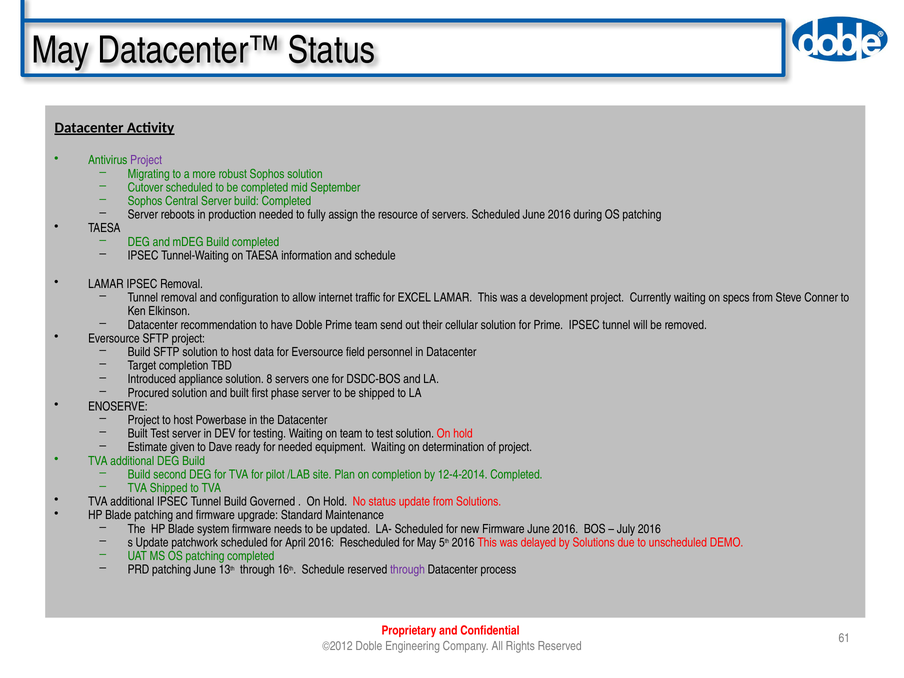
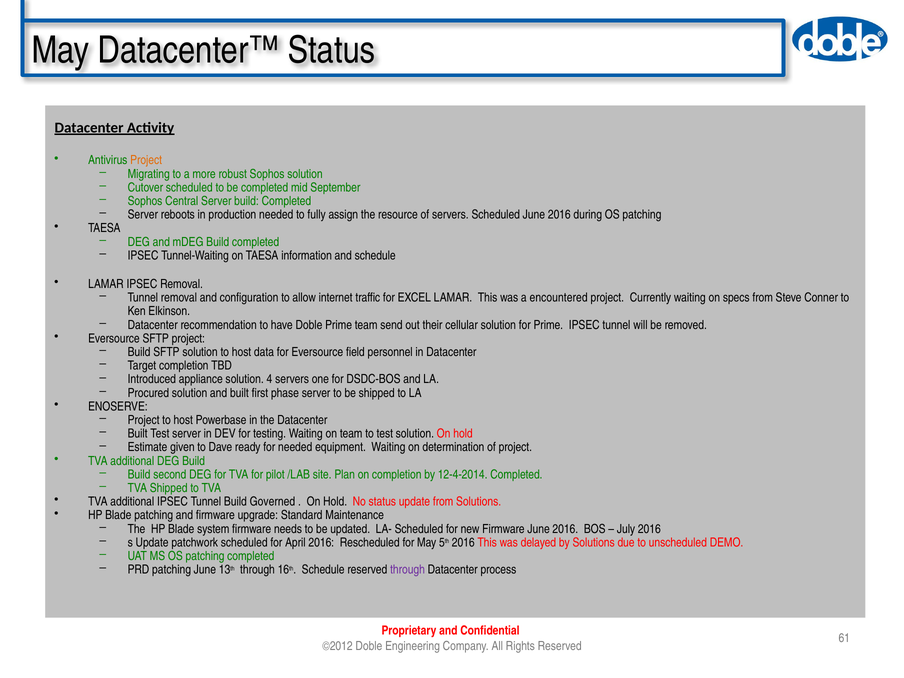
Project at (146, 160) colour: purple -> orange
development: development -> encountered
8: 8 -> 4
